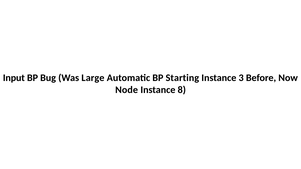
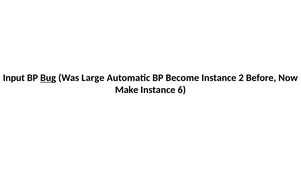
Bug underline: none -> present
Starting: Starting -> Become
3: 3 -> 2
Node: Node -> Make
8: 8 -> 6
